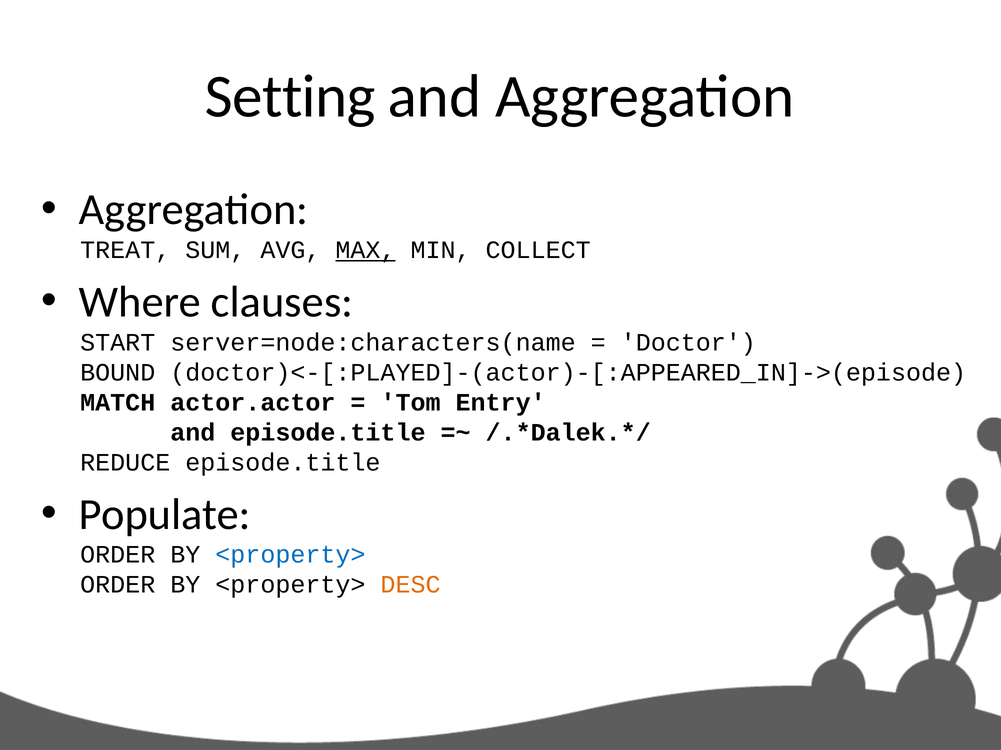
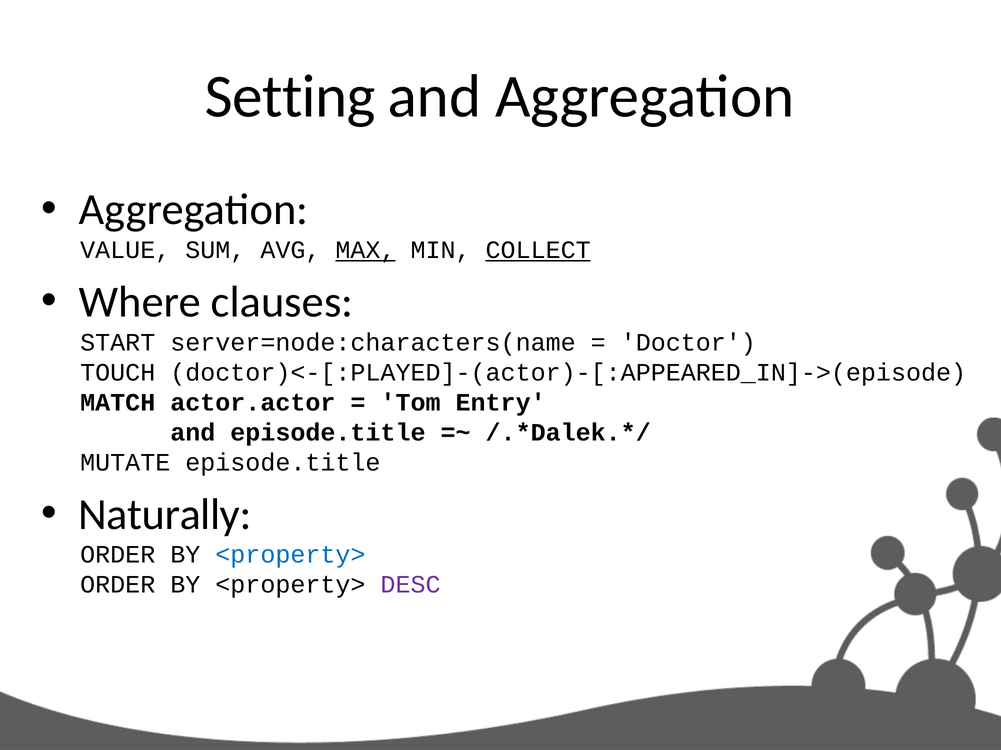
TREAT: TREAT -> VALUE
COLLECT underline: none -> present
BOUND: BOUND -> TOUCH
REDUCE: REDUCE -> MUTATE
Populate: Populate -> Naturally
DESC colour: orange -> purple
